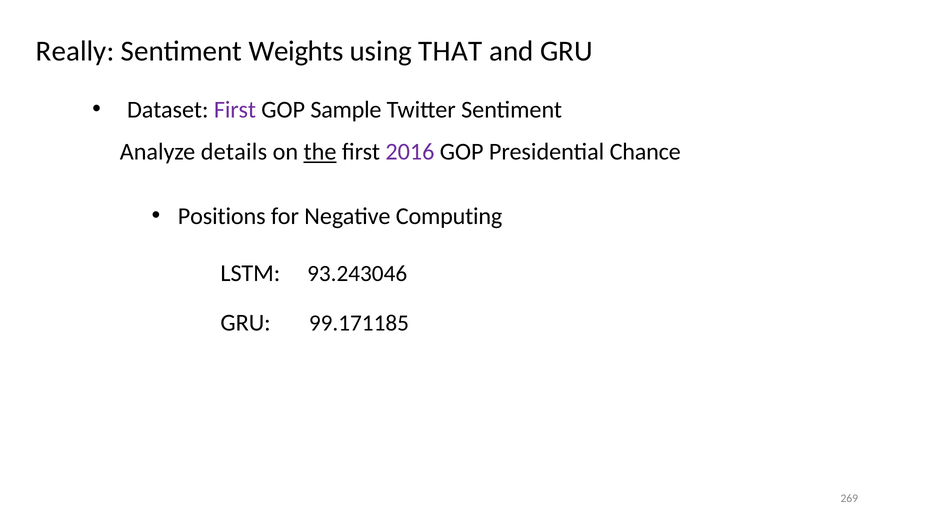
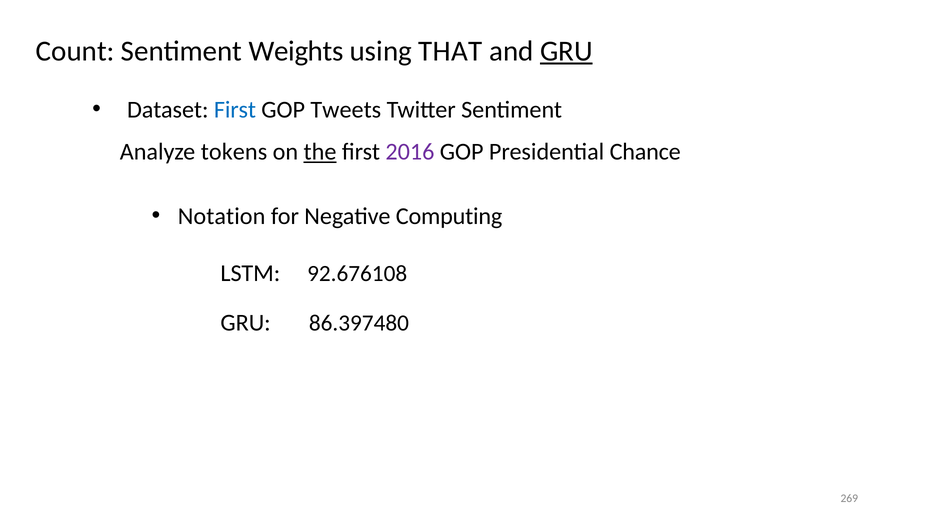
Really: Really -> Count
GRU at (566, 51) underline: none -> present
First at (235, 110) colour: purple -> blue
Sample: Sample -> Tweets
details: details -> tokens
Positions: Positions -> Notation
93.243046: 93.243046 -> 92.676108
99.171185: 99.171185 -> 86.397480
